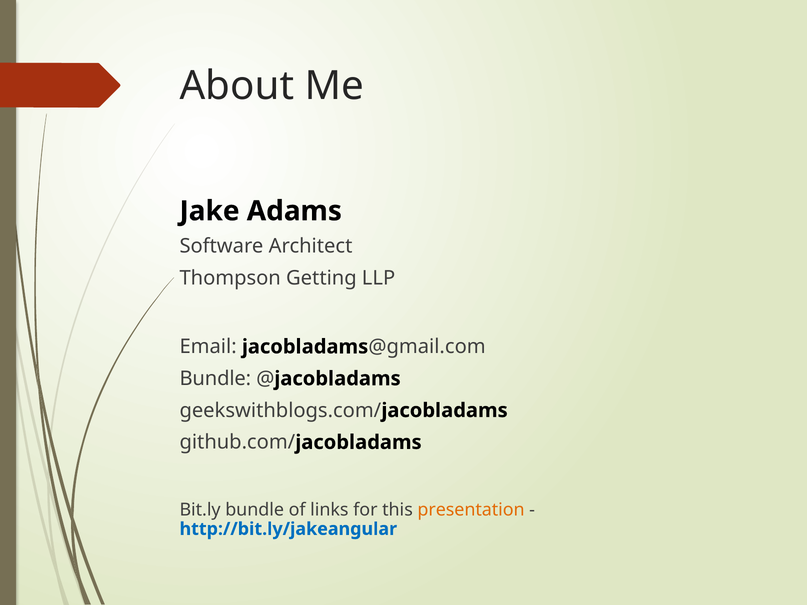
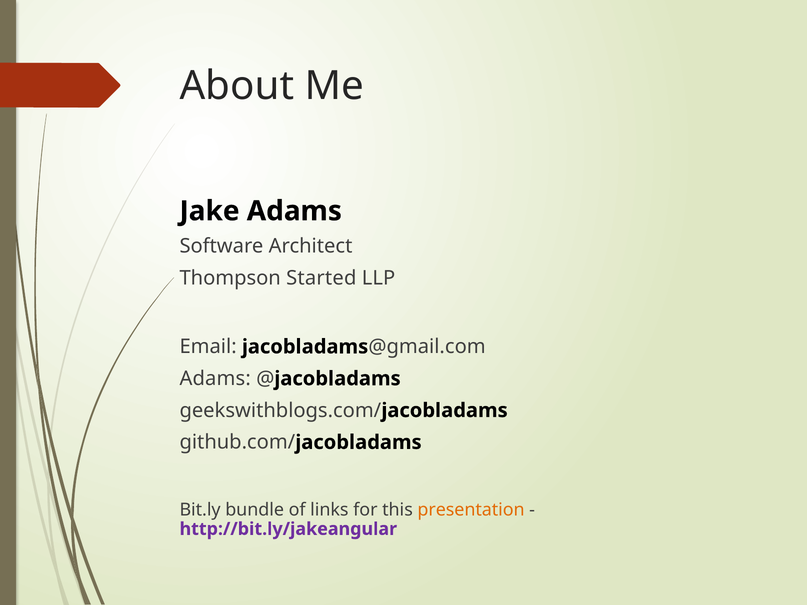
Getting: Getting -> Started
Bundle at (215, 379): Bundle -> Adams
http://bit.ly/jakeangular colour: blue -> purple
